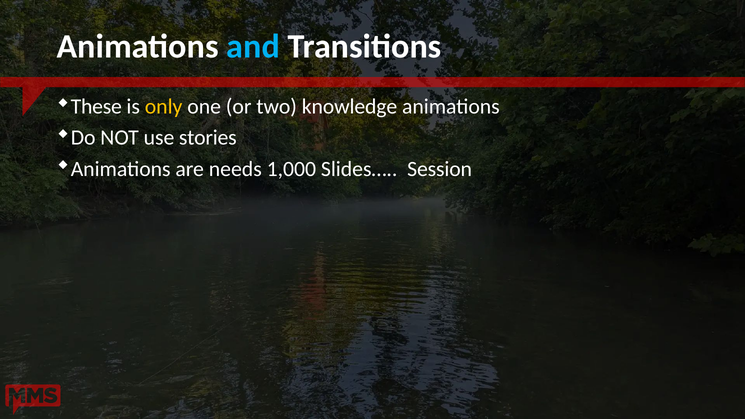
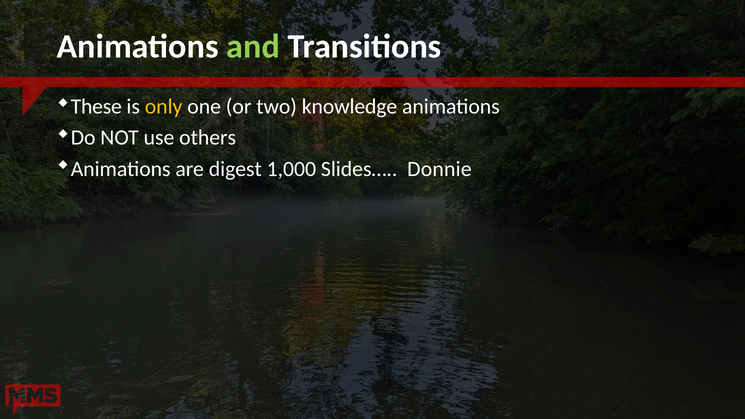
and colour: light blue -> light green
stories: stories -> others
needs: needs -> digest
Session: Session -> Donnie
